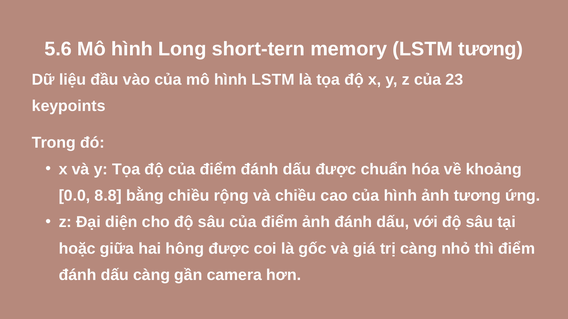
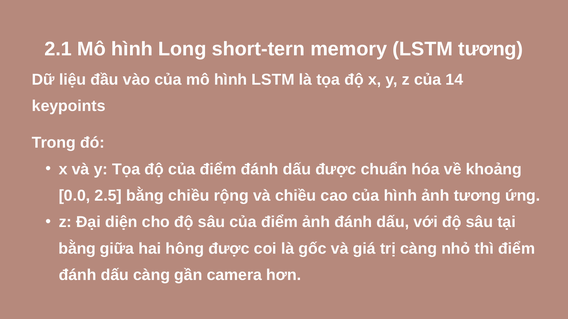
5.6: 5.6 -> 2.1
23: 23 -> 14
8.8: 8.8 -> 2.5
hoặc at (77, 249): hoặc -> bằng
